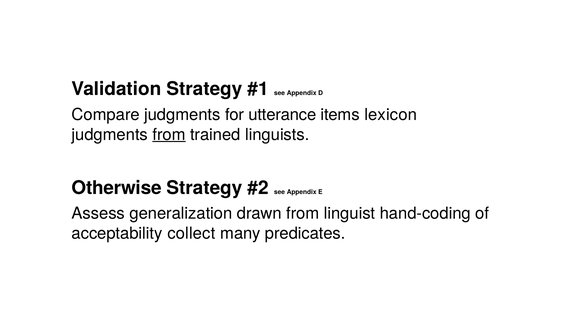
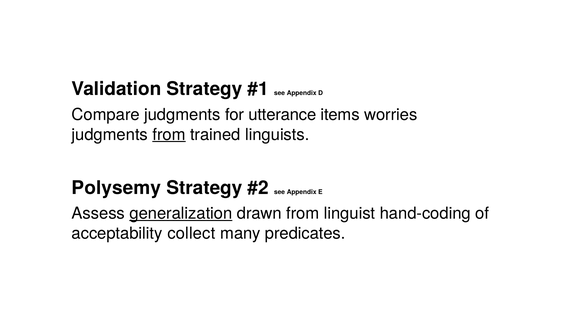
lexicon: lexicon -> worries
Otherwise: Otherwise -> Polysemy
generalization underline: none -> present
